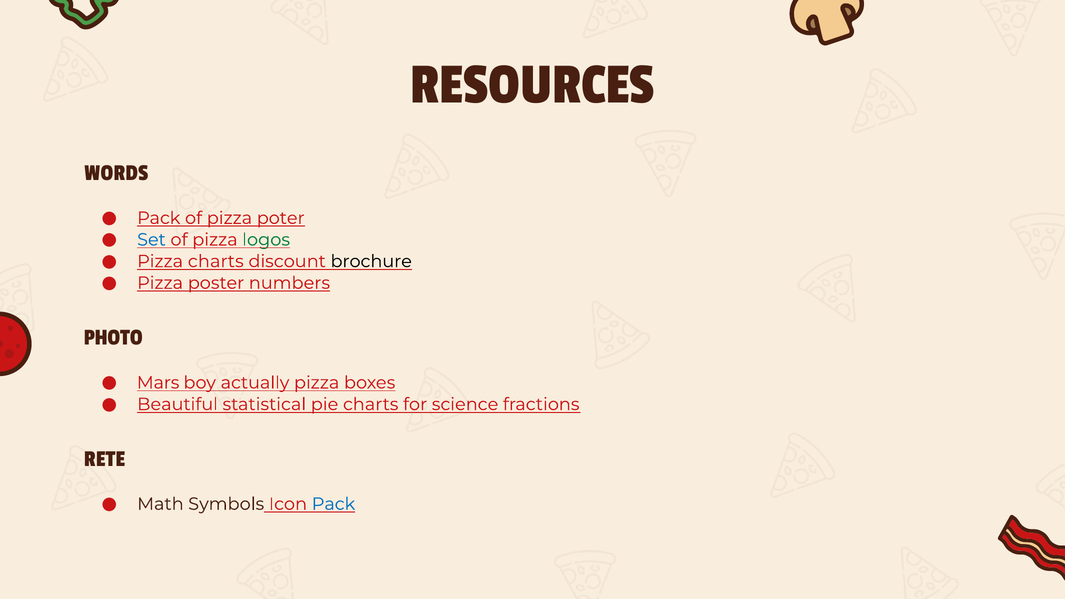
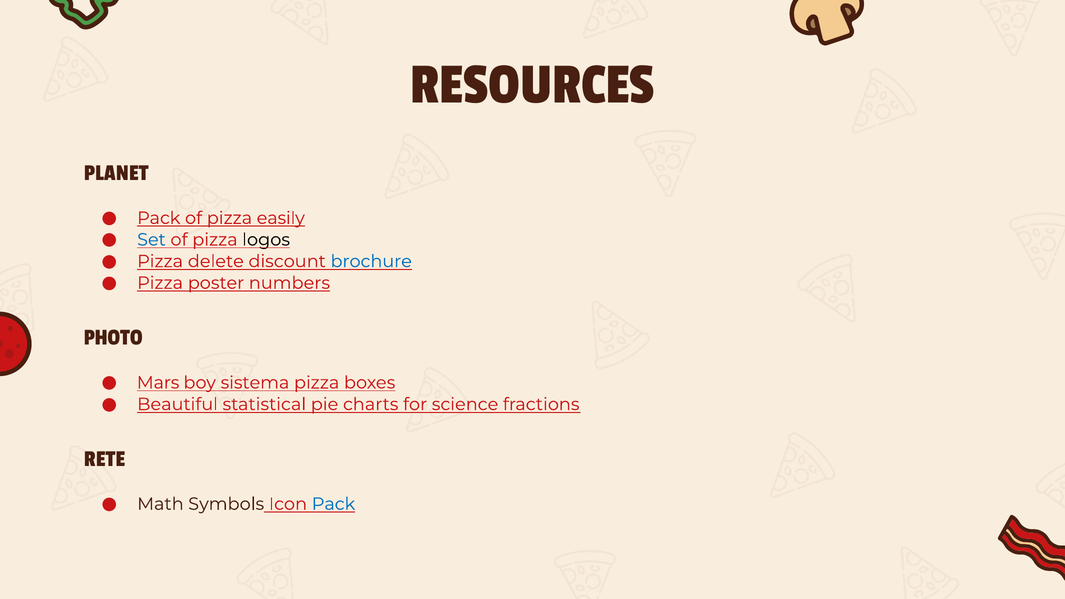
WORDS: WORDS -> PLANET
poter: poter -> easily
logos colour: green -> black
Pizza charts: charts -> delete
brochure colour: black -> blue
actually: actually -> sistema
